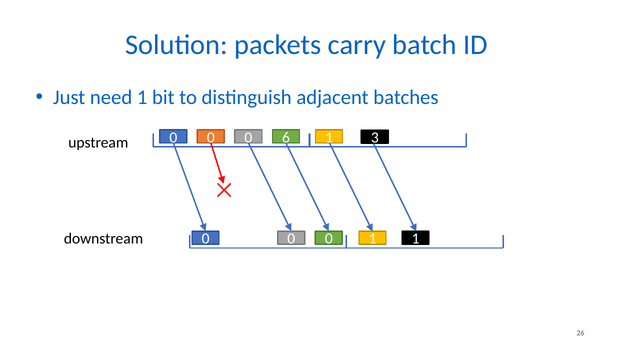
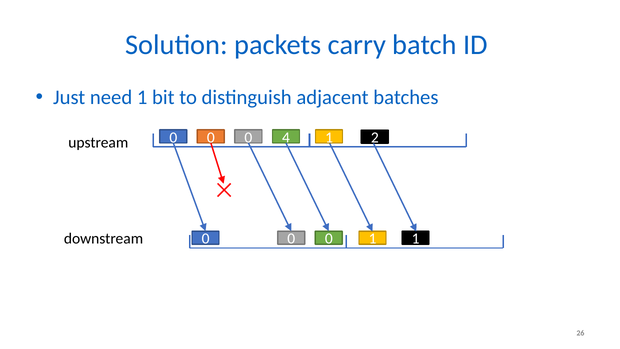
6: 6 -> 4
3: 3 -> 2
